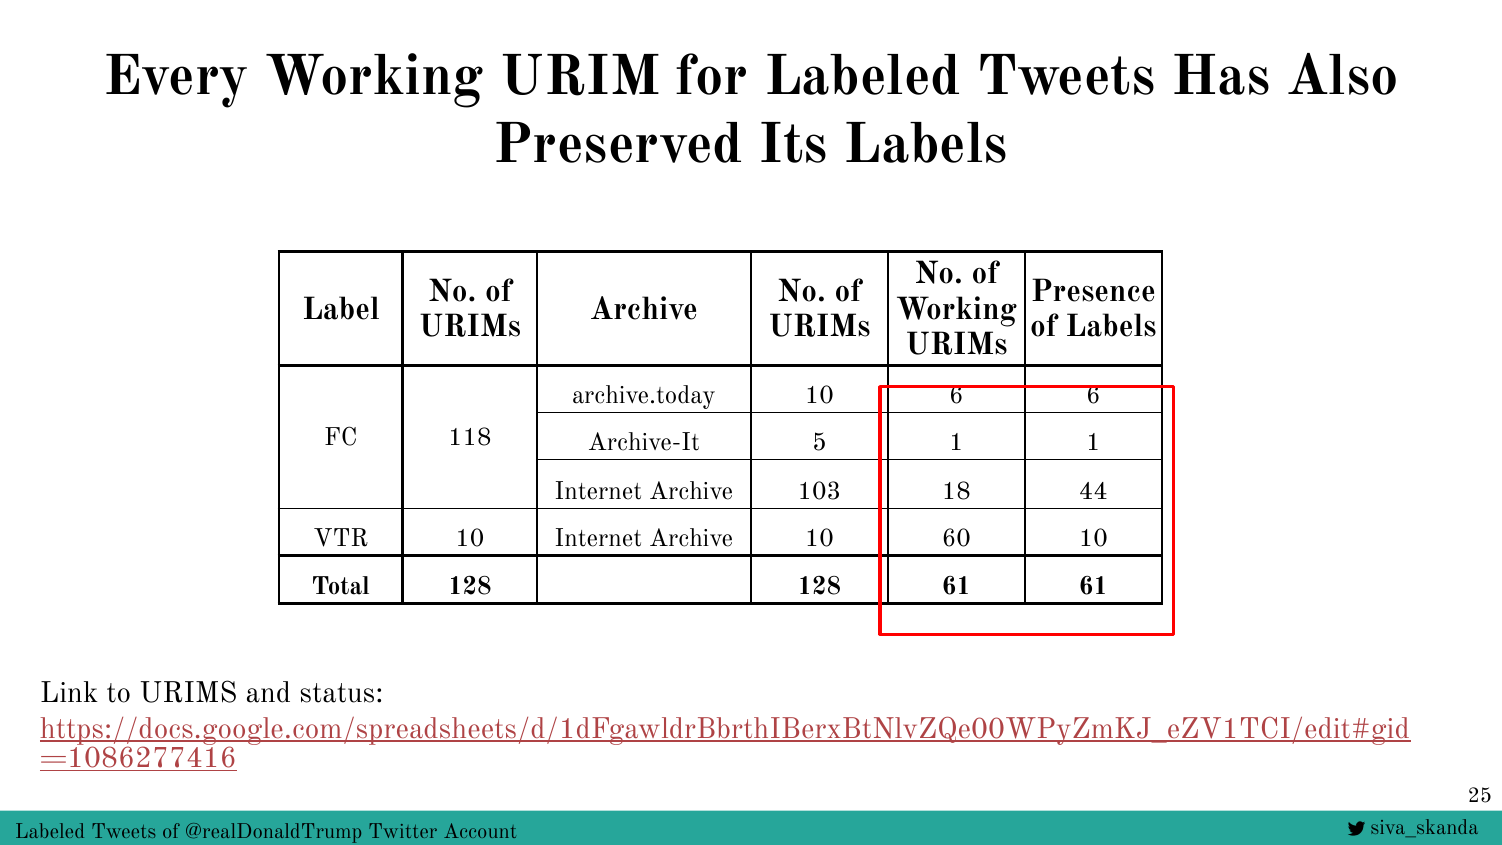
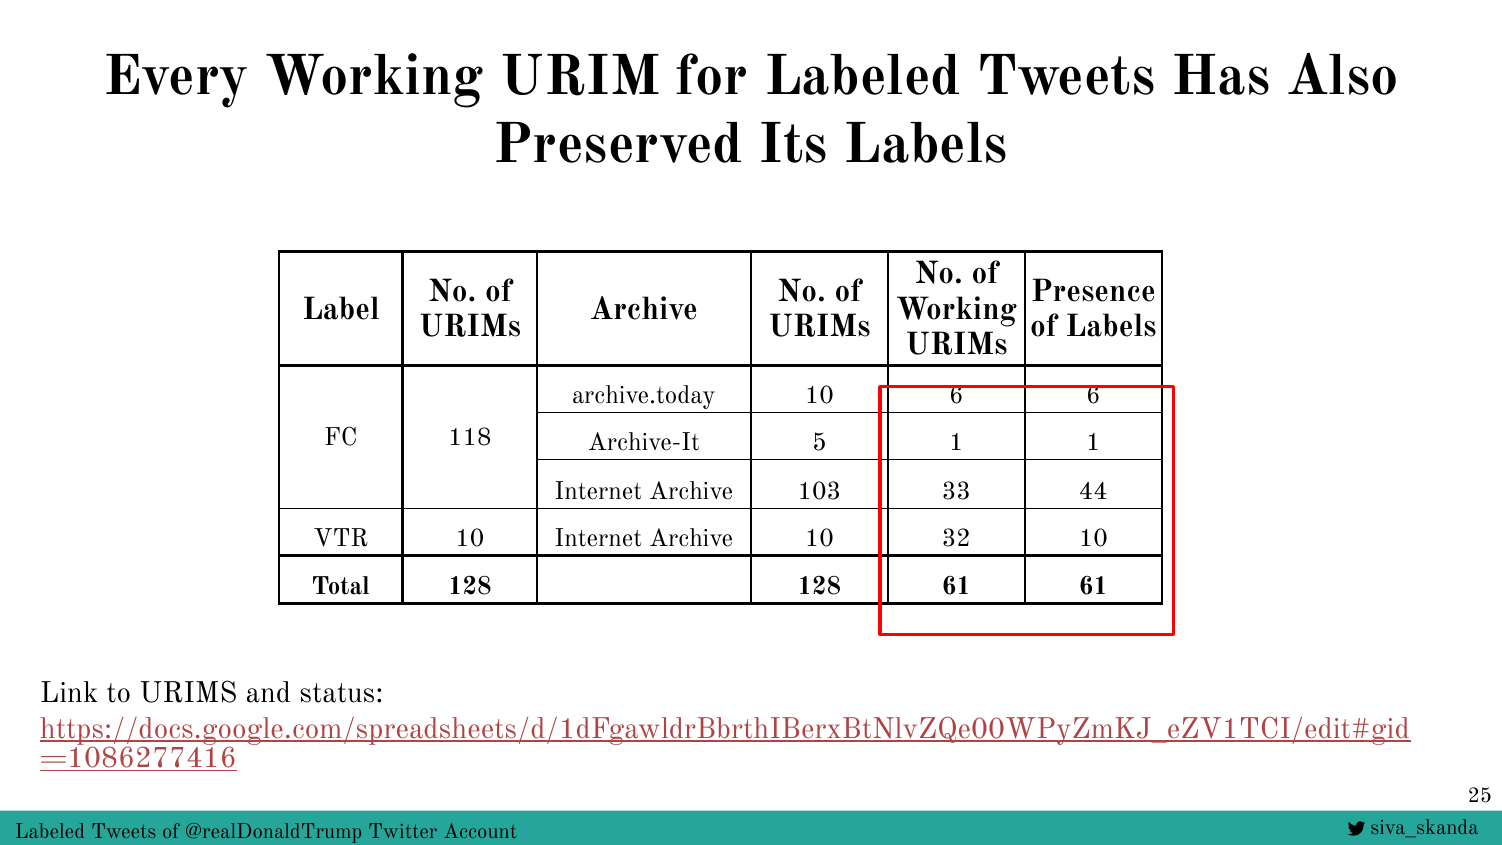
18: 18 -> 33
60: 60 -> 32
